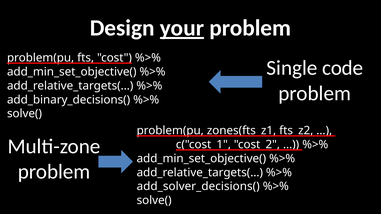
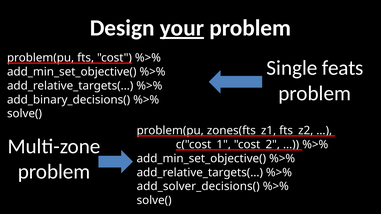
code: code -> feats
